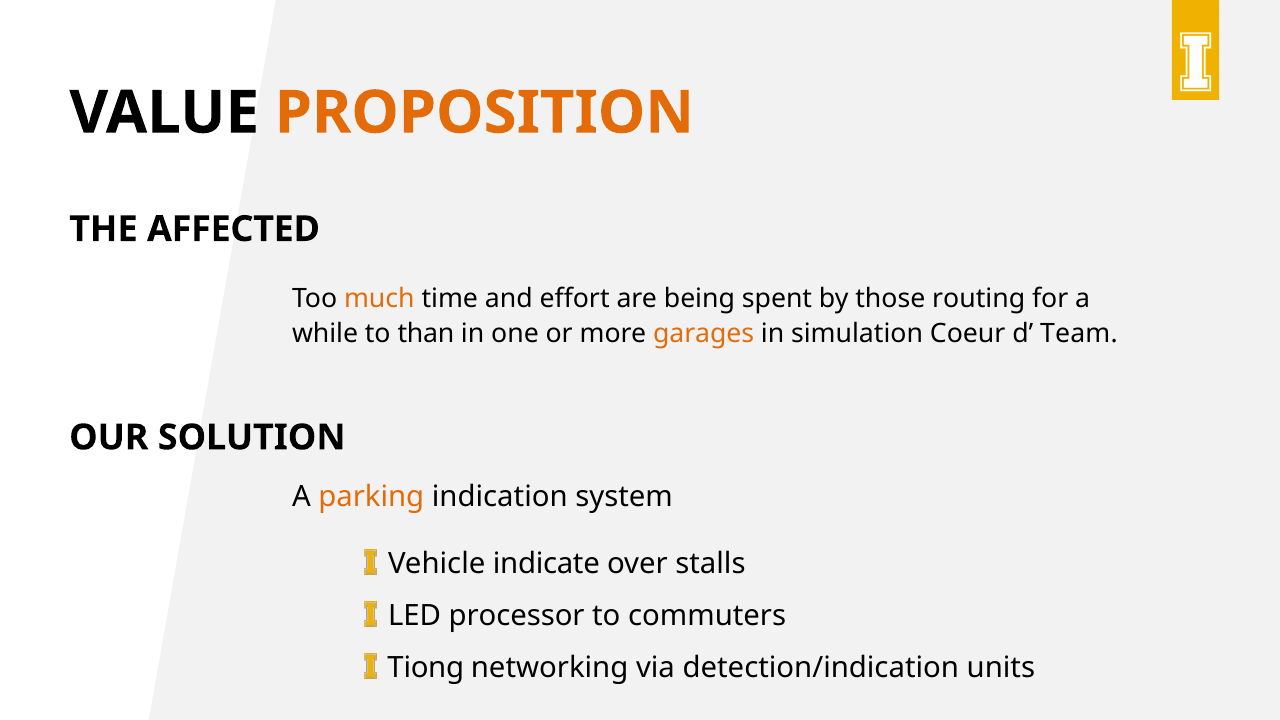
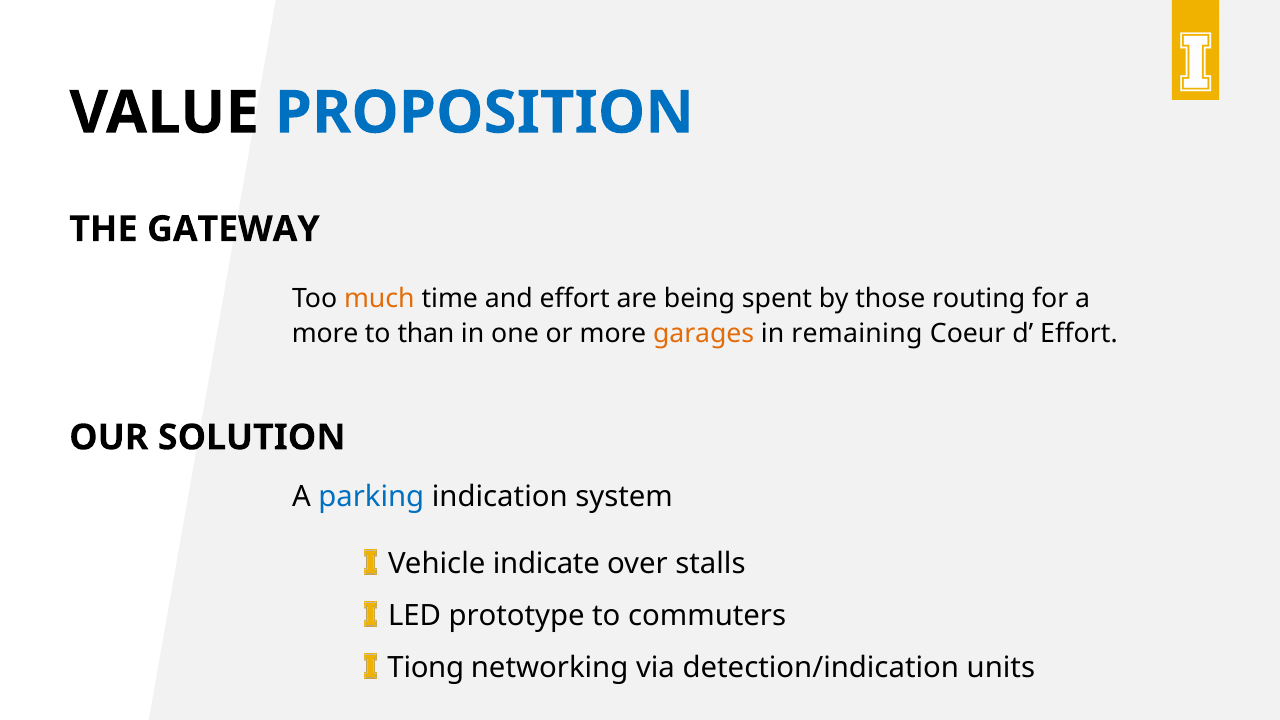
PROPOSITION colour: orange -> blue
AFFECTED: AFFECTED -> GATEWAY
while at (325, 334): while -> more
simulation: simulation -> remaining
d Team: Team -> Effort
parking colour: orange -> blue
processor: processor -> prototype
